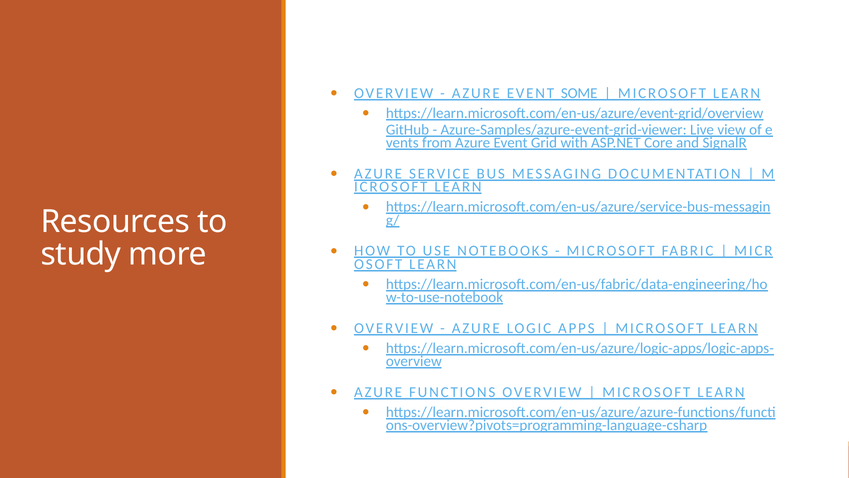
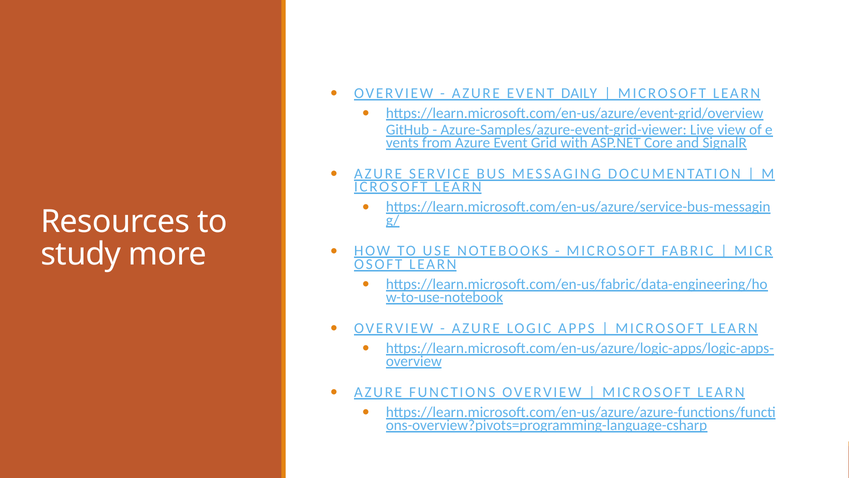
SOME: SOME -> DAILY
